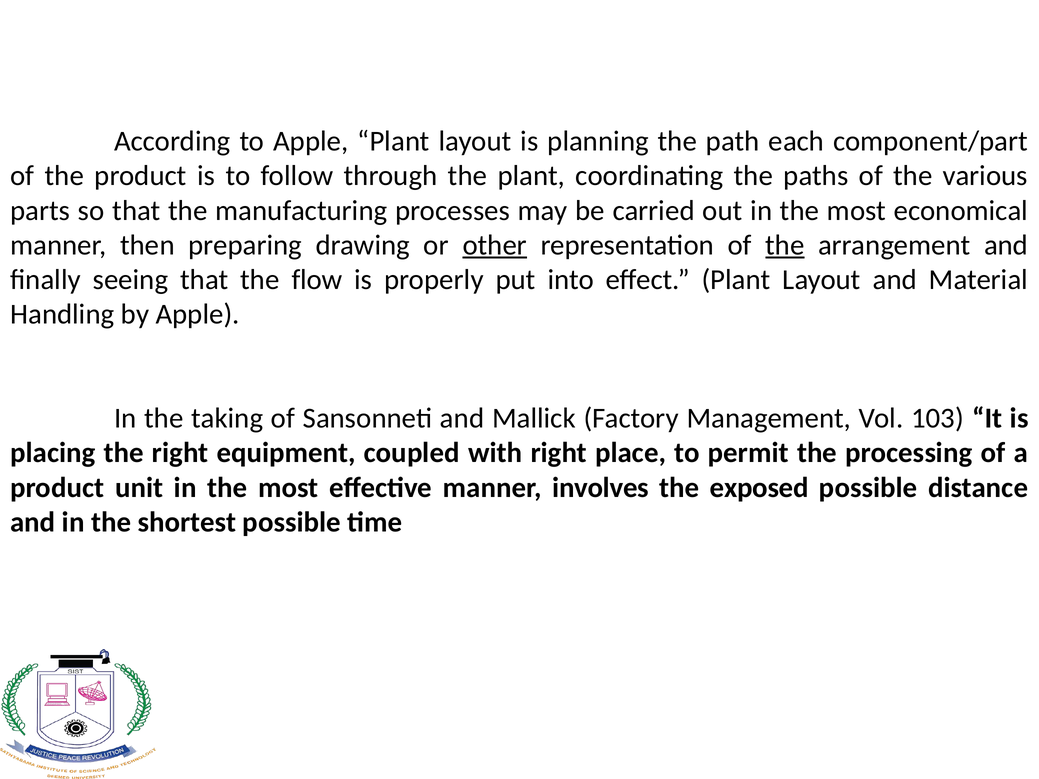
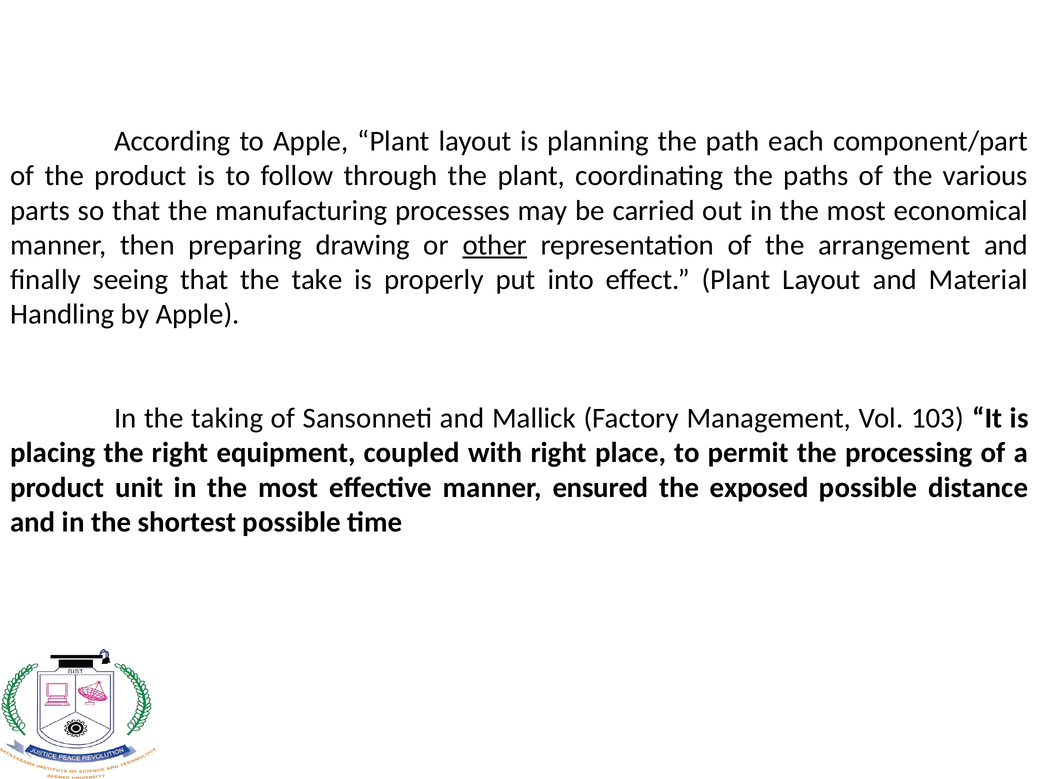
the at (785, 245) underline: present -> none
flow: flow -> take
involves: involves -> ensured
